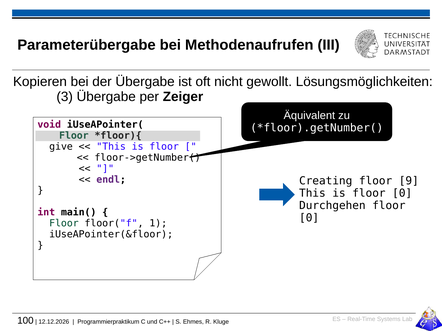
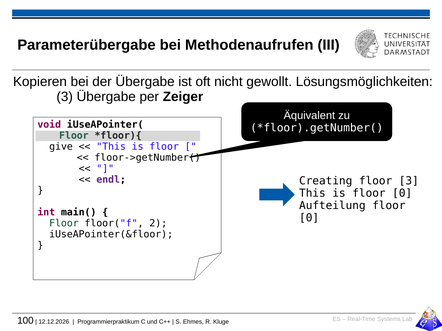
floor 9: 9 -> 3
Durchgehen: Durchgehen -> Aufteilung
1: 1 -> 2
